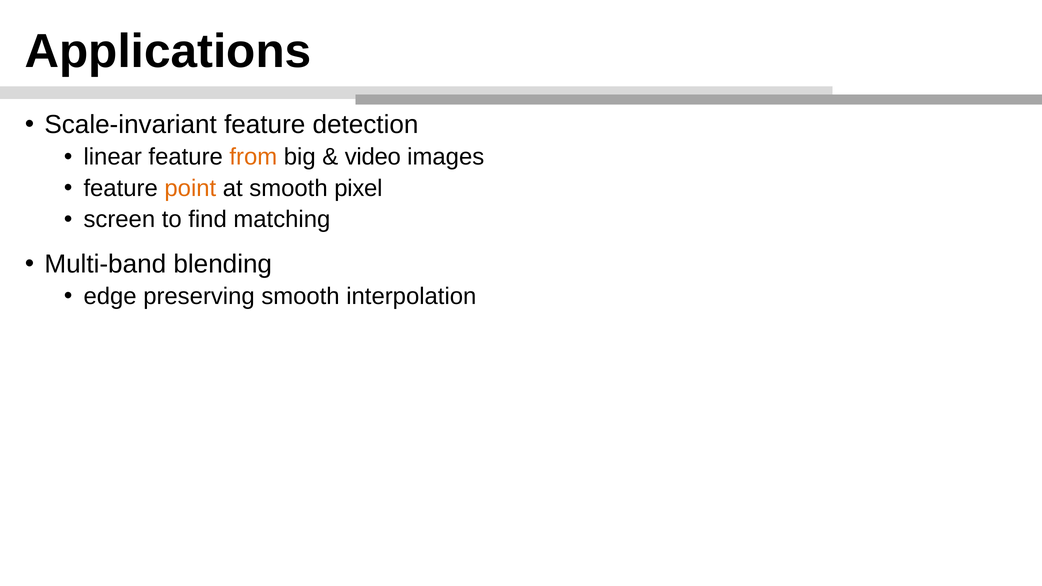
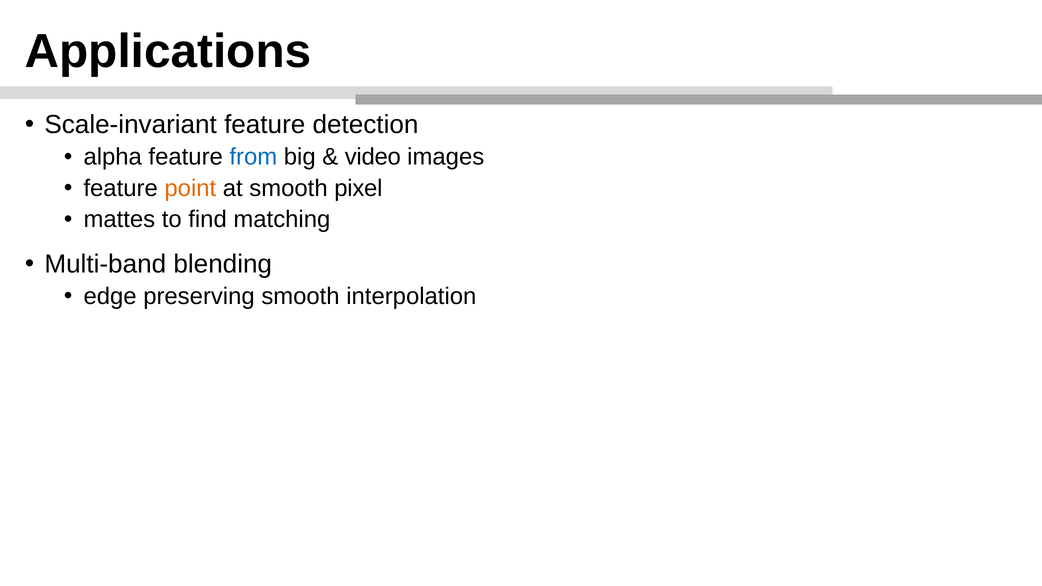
linear: linear -> alpha
from colour: orange -> blue
screen: screen -> mattes
